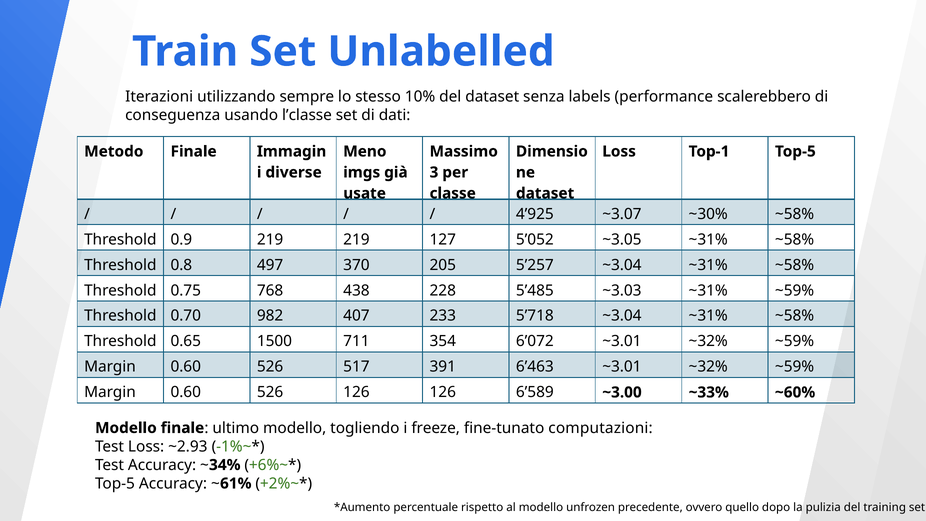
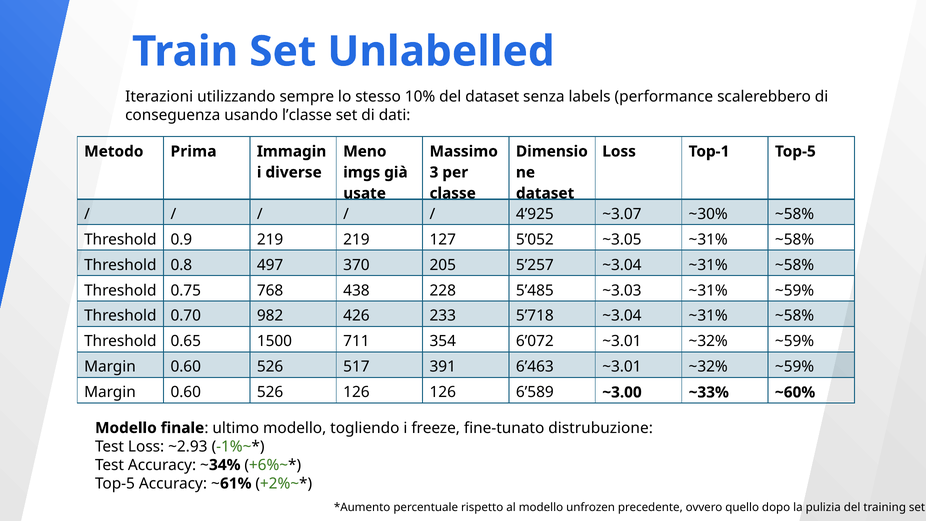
Metodo Finale: Finale -> Prima
407: 407 -> 426
computazioni: computazioni -> distrubuzione
